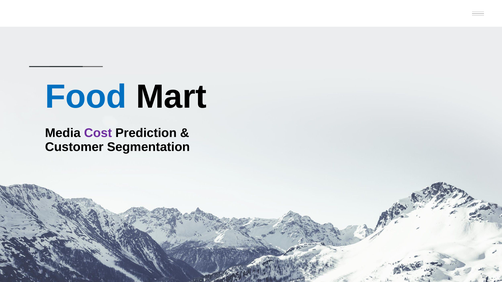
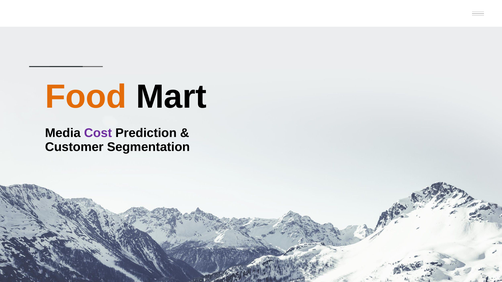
Food colour: blue -> orange
